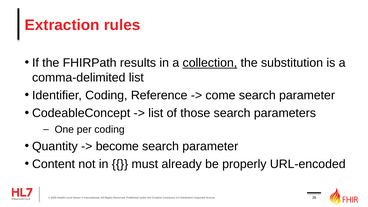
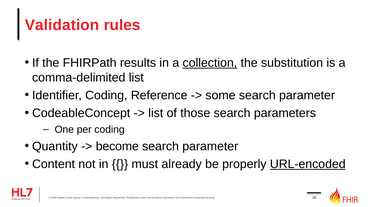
Extraction: Extraction -> Validation
come: come -> some
URL-encoded underline: none -> present
